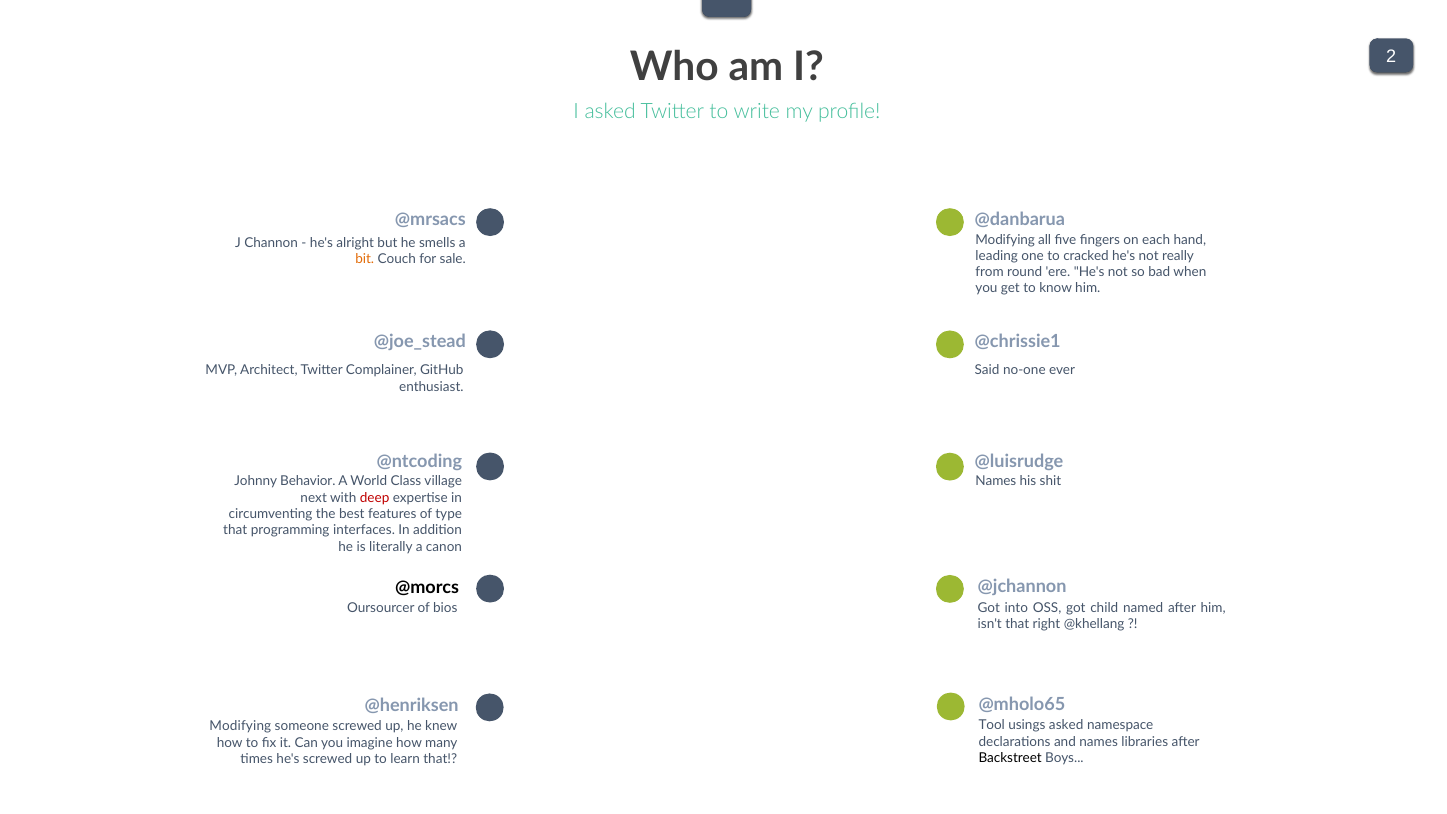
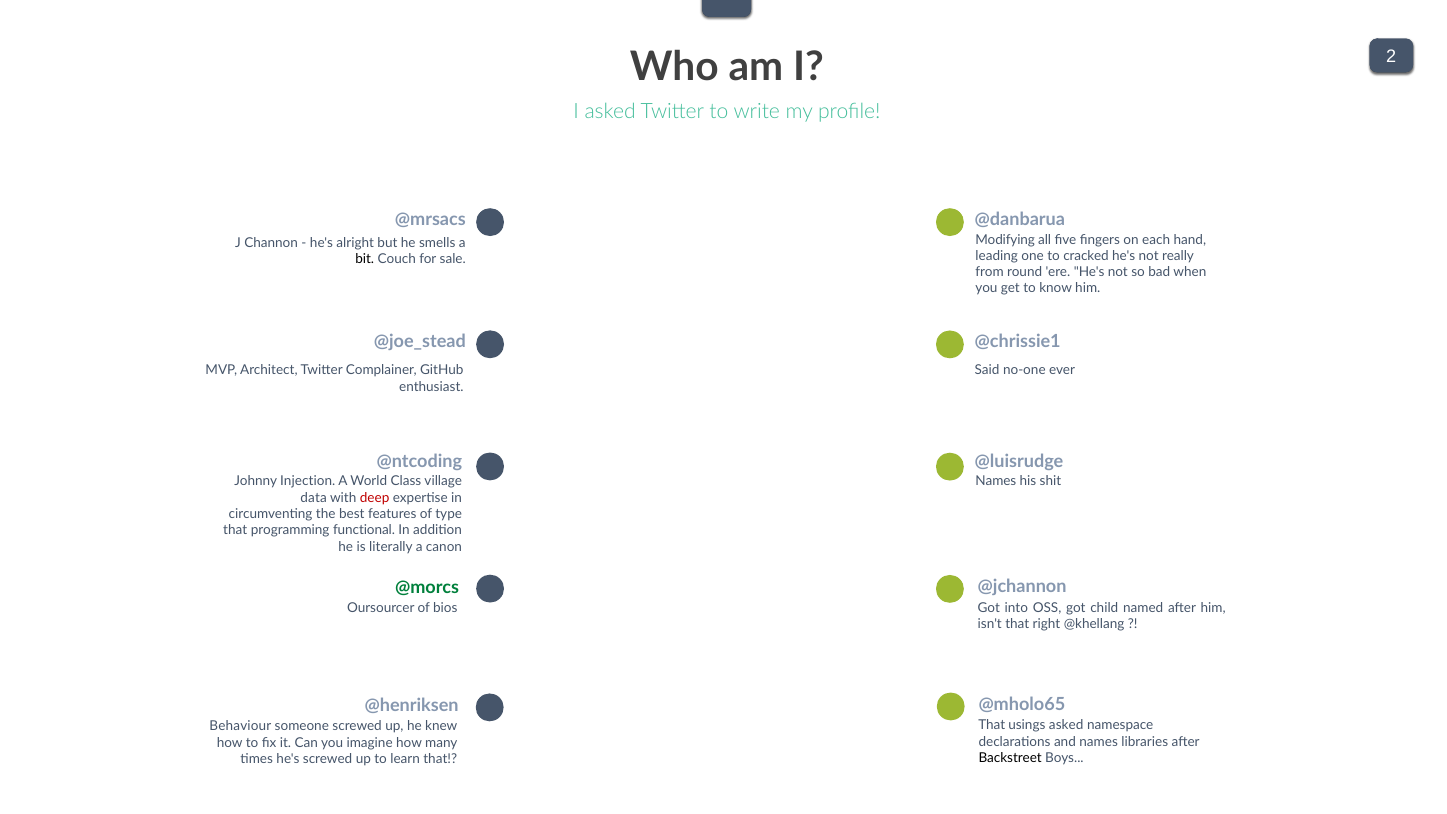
bit colour: orange -> black
Behavior: Behavior -> Injection
next: next -> data
interfaces: interfaces -> functional
@morcs colour: black -> green
Tool at (992, 725): Tool -> That
Modifying at (240, 726): Modifying -> Behaviour
